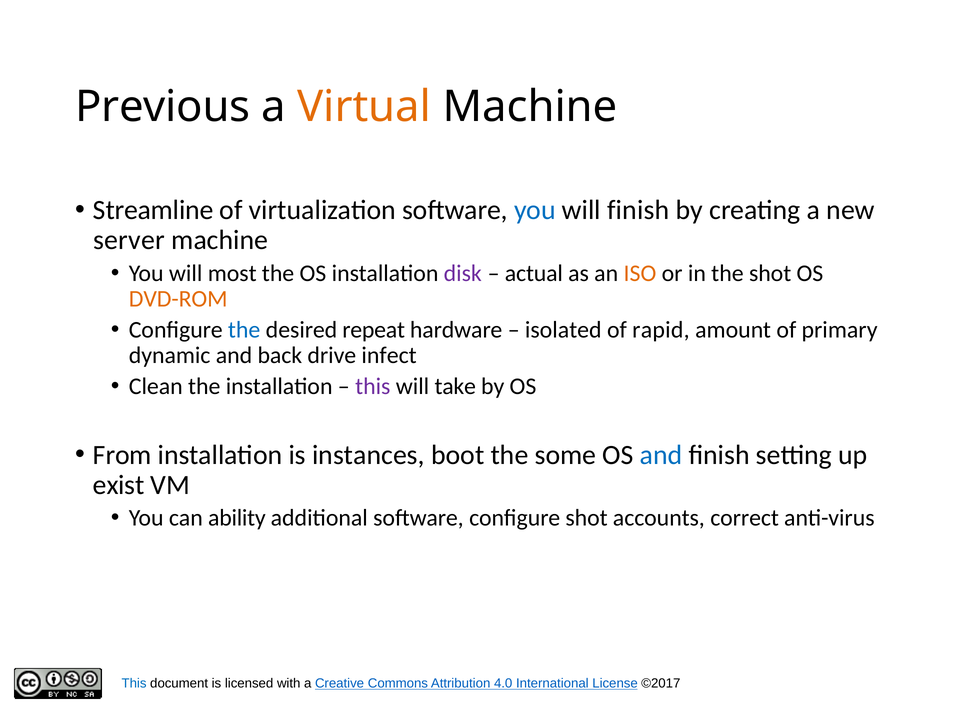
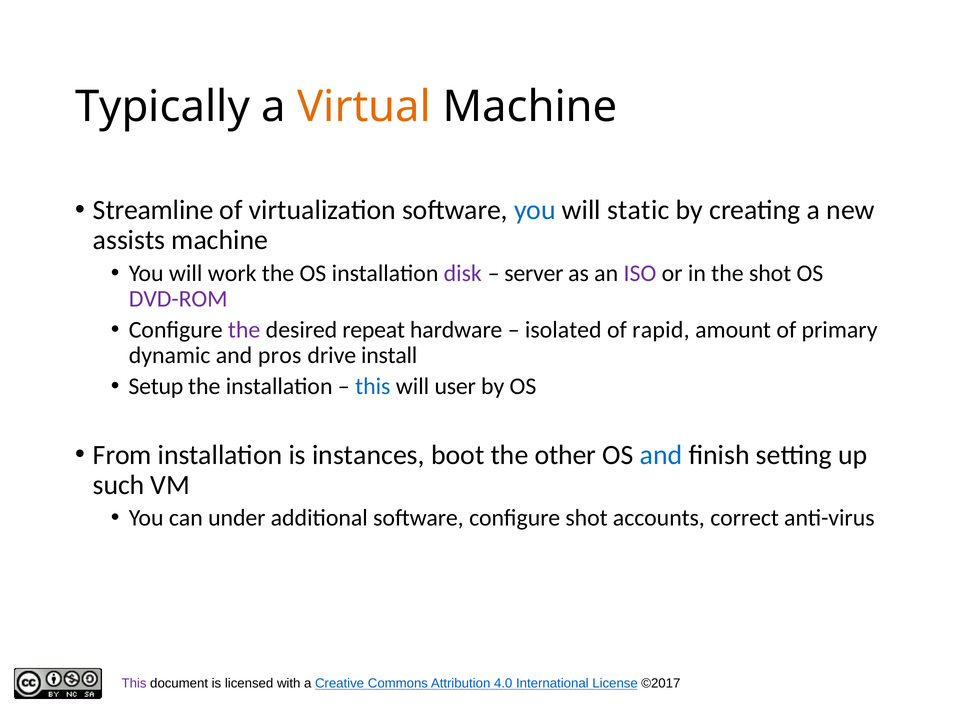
Previous: Previous -> Typically
will finish: finish -> static
server: server -> assists
most: most -> work
actual: actual -> server
ISO colour: orange -> purple
DVD-ROM colour: orange -> purple
the at (244, 330) colour: blue -> purple
back: back -> pros
infect: infect -> install
Clean: Clean -> Setup
this at (373, 386) colour: purple -> blue
take: take -> user
some: some -> other
exist: exist -> such
ability: ability -> under
This at (134, 683) colour: blue -> purple
